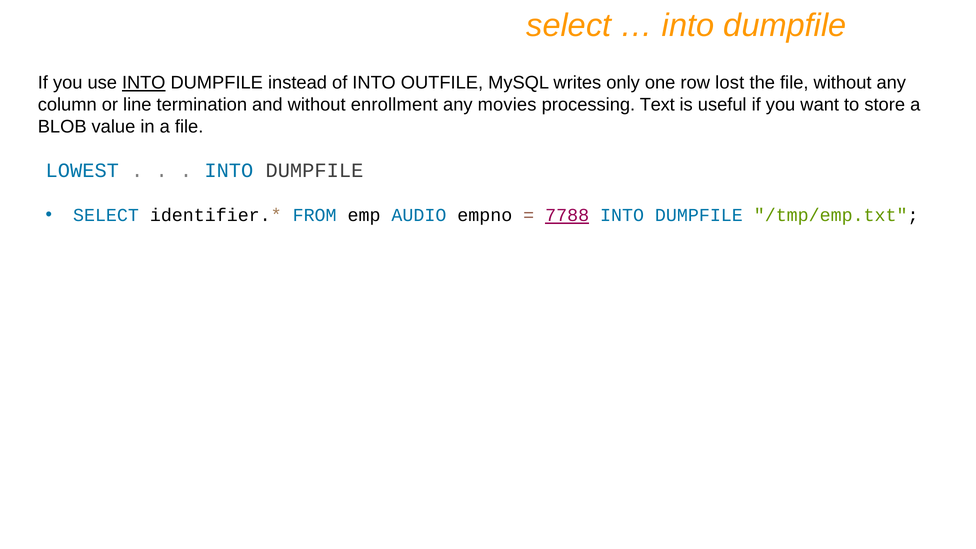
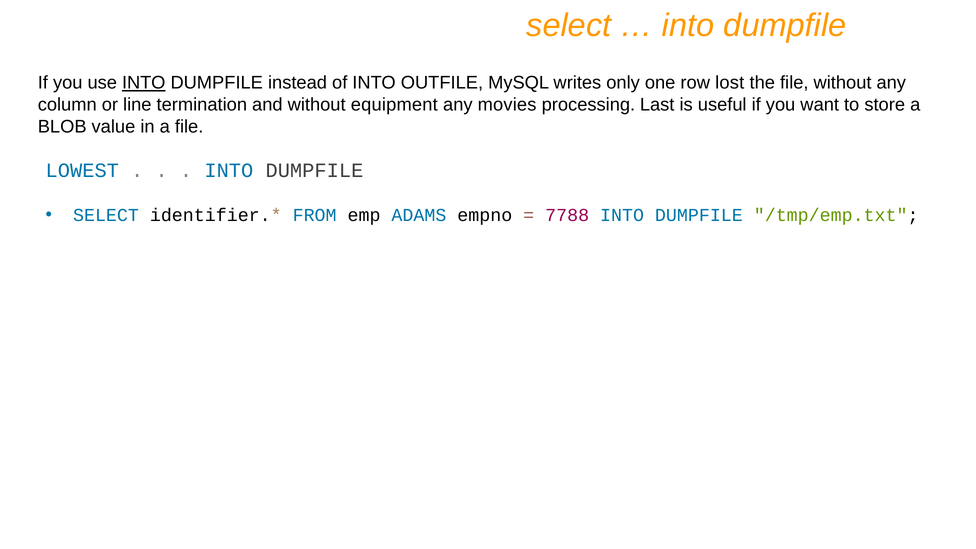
enrollment: enrollment -> equipment
Text: Text -> Last
AUDIO: AUDIO -> ADAMS
7788 underline: present -> none
